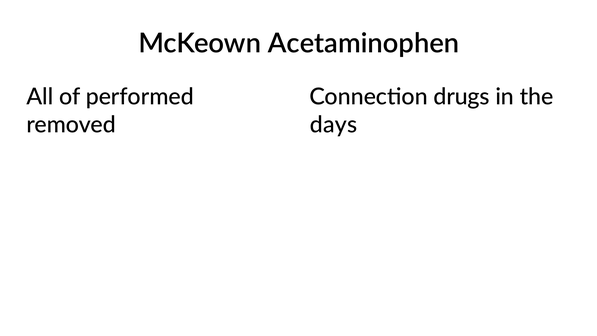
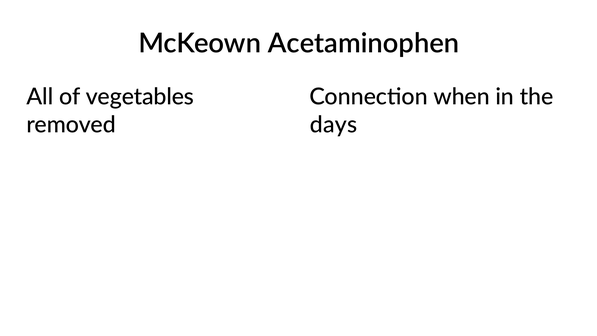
performed: performed -> vegetables
drugs: drugs -> when
